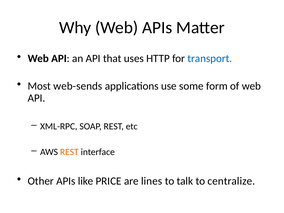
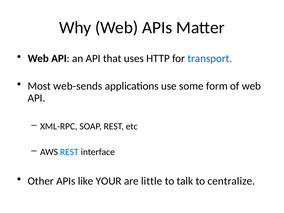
REST at (69, 152) colour: orange -> blue
PRICE: PRICE -> YOUR
lines: lines -> little
